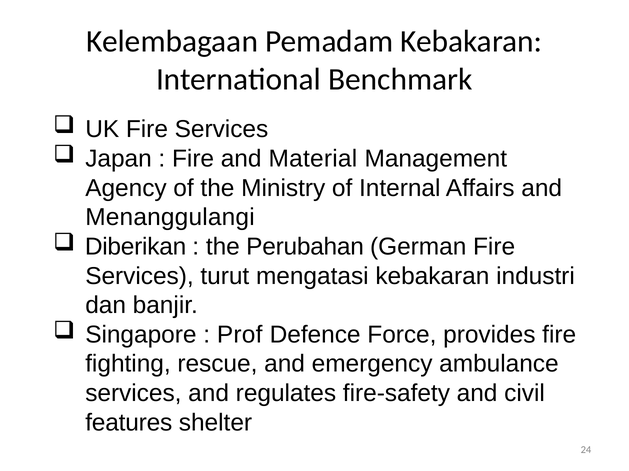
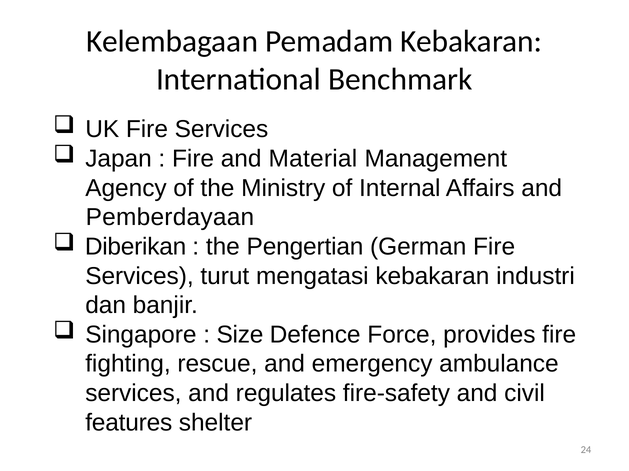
Menanggulangi: Menanggulangi -> Pemberdayaan
Perubahan: Perubahan -> Pengertian
Prof: Prof -> Size
